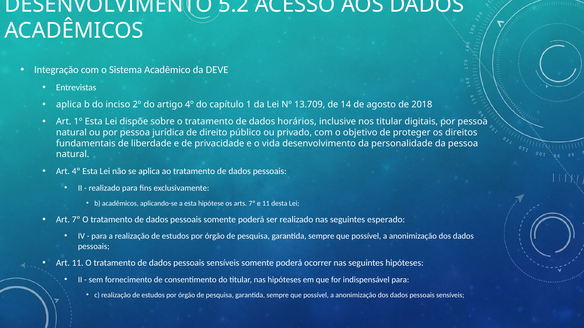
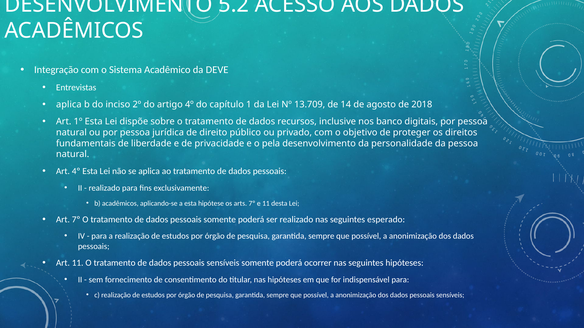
horários: horários -> recursos
nos titular: titular -> banco
vida: vida -> pela
